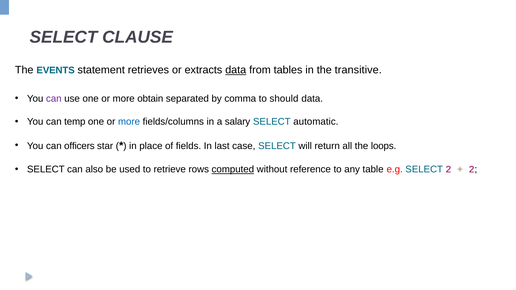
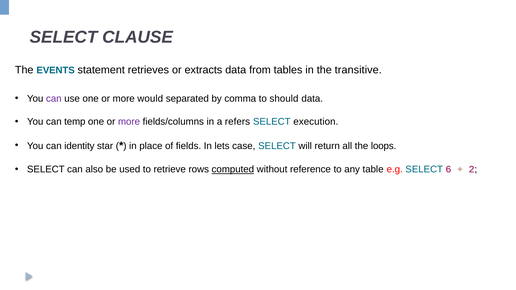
data at (236, 70) underline: present -> none
obtain: obtain -> would
more at (129, 122) colour: blue -> purple
salary: salary -> refers
automatic: automatic -> execution
officers: officers -> identity
last: last -> lets
SELECT 2: 2 -> 6
